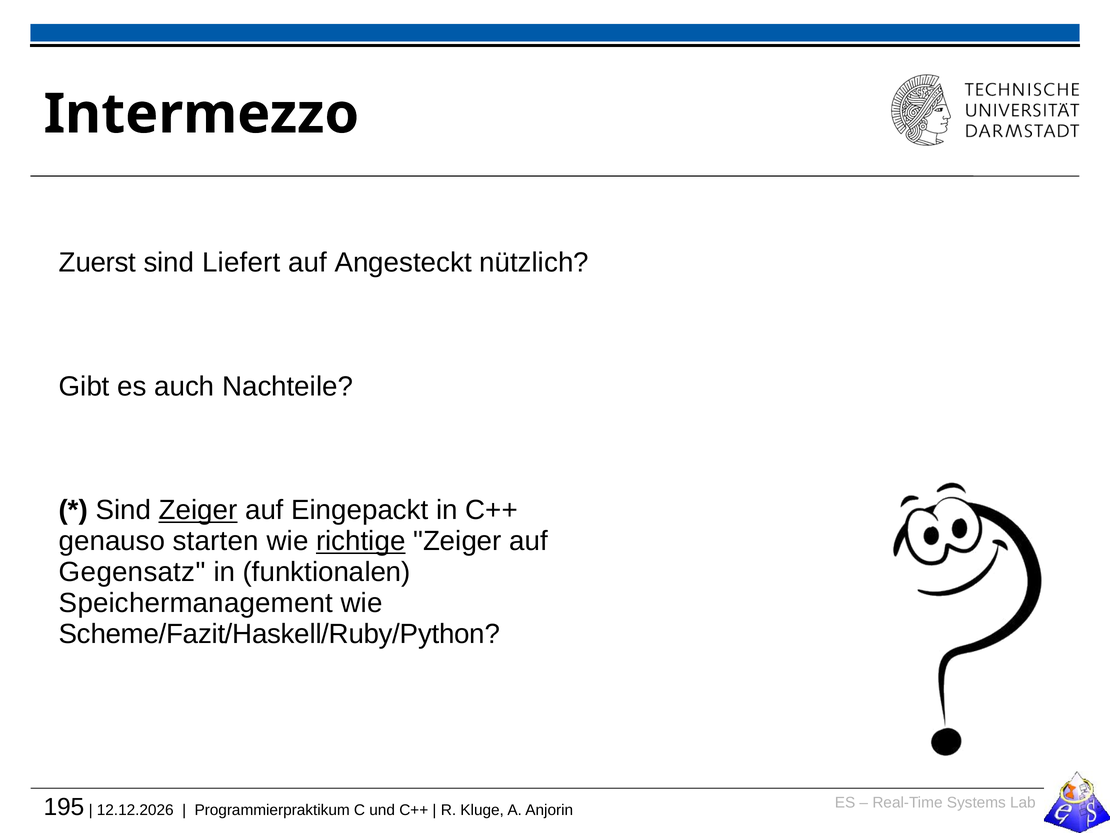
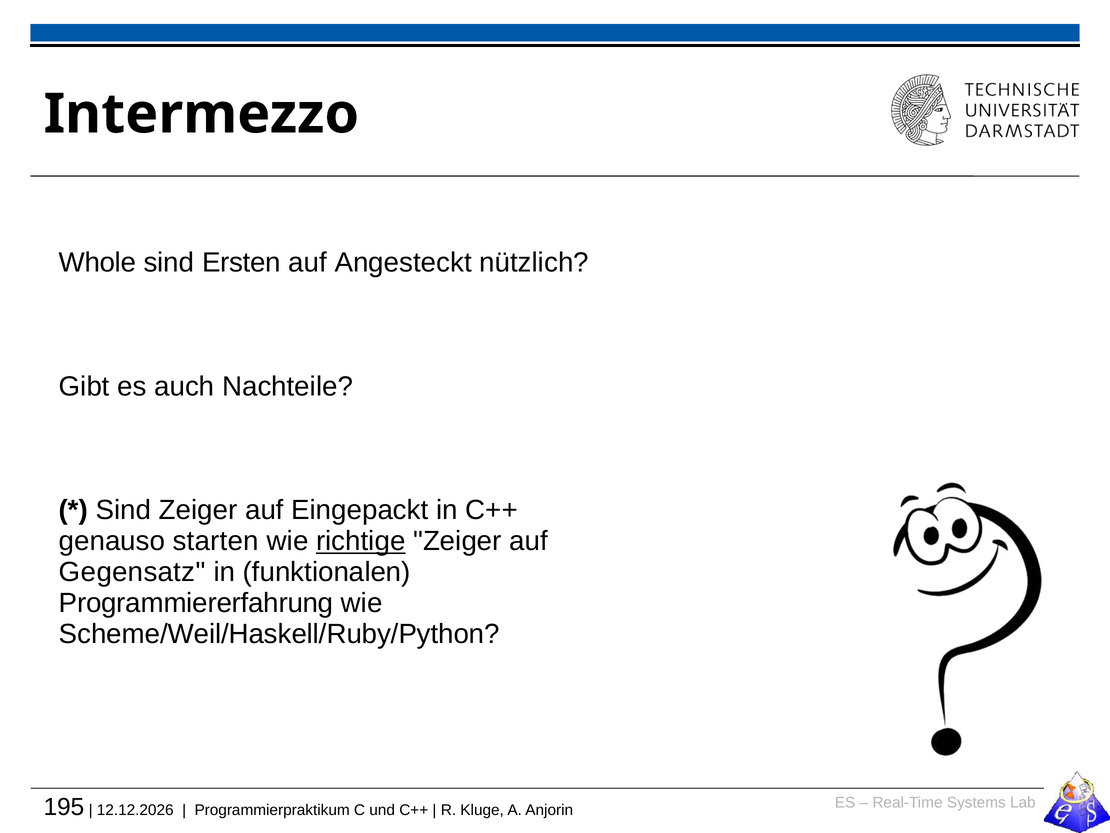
Zuerst: Zuerst -> Whole
Liefert: Liefert -> Ersten
Zeiger at (198, 510) underline: present -> none
Speichermanagement: Speichermanagement -> Programmiererfahrung
Scheme/Fazit/Haskell/Ruby/Python: Scheme/Fazit/Haskell/Ruby/Python -> Scheme/Weil/Haskell/Ruby/Python
